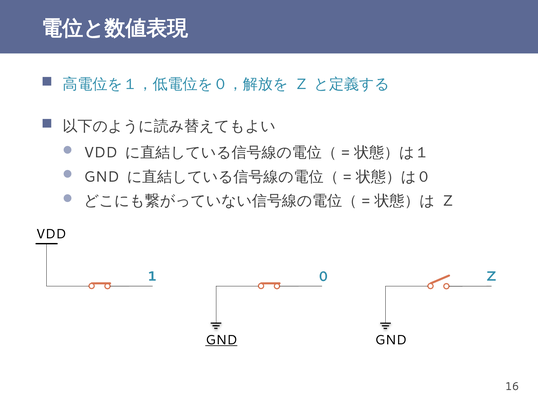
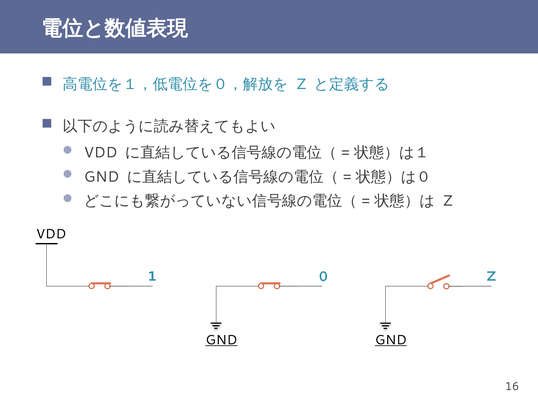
GND at (391, 340) underline: none -> present
